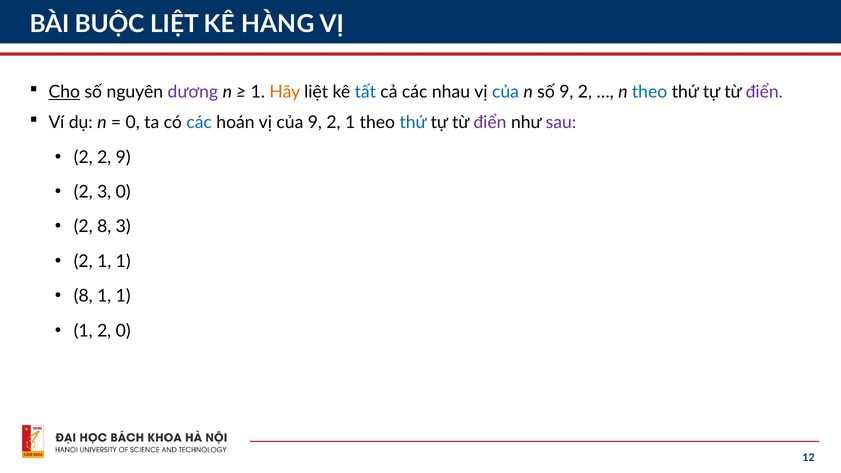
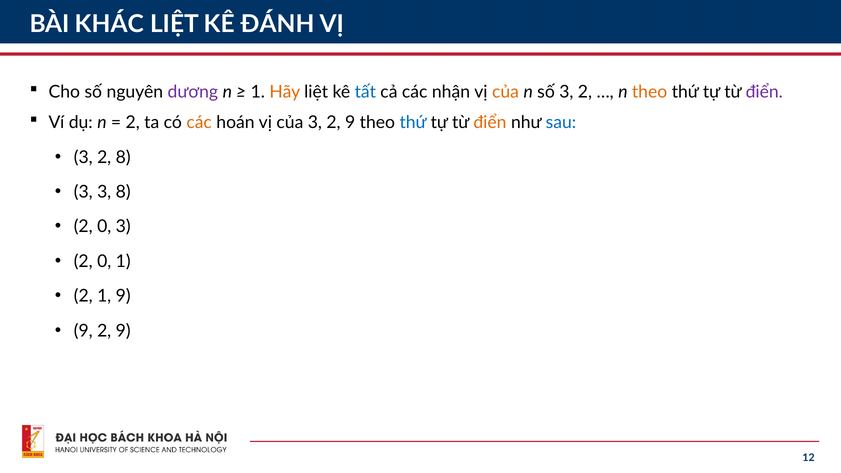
BUỘC: BUỘC -> KHÁC
HÀNG: HÀNG -> ĐÁNH
Cho underline: present -> none
nhau: nhau -> nhận
của at (505, 92) colour: blue -> orange
số 9: 9 -> 3
theo at (650, 92) colour: blue -> orange
0 at (133, 123): 0 -> 2
các at (199, 123) colour: blue -> orange
của 9: 9 -> 3
1 at (350, 123): 1 -> 9
điển at (490, 123) colour: purple -> orange
sau colour: purple -> blue
2 at (83, 157): 2 -> 3
2 9: 9 -> 8
2 at (83, 192): 2 -> 3
3 0: 0 -> 8
8 at (104, 227): 8 -> 0
1 at (104, 261): 1 -> 0
8 at (83, 296): 8 -> 2
1 at (123, 296): 1 -> 9
1 at (83, 331): 1 -> 9
0 at (123, 331): 0 -> 9
